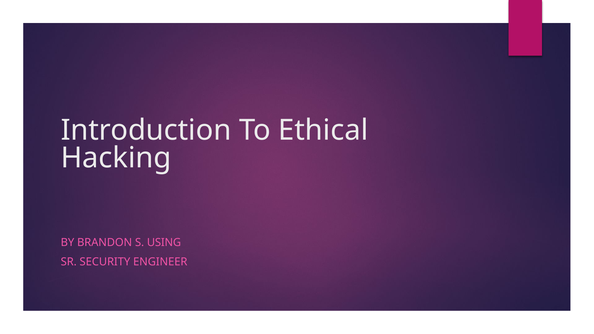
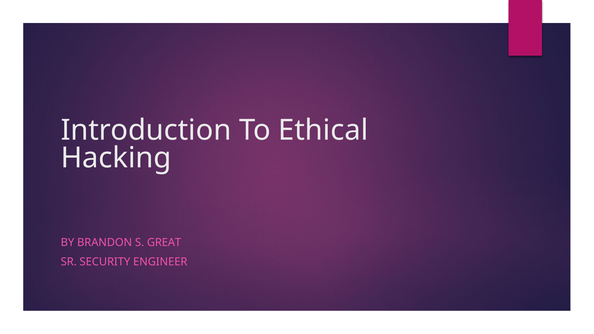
USING: USING -> GREAT
